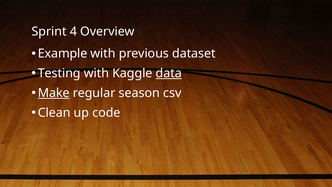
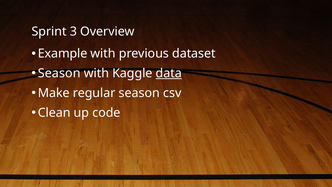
4: 4 -> 3
Testing at (59, 73): Testing -> Season
Make underline: present -> none
